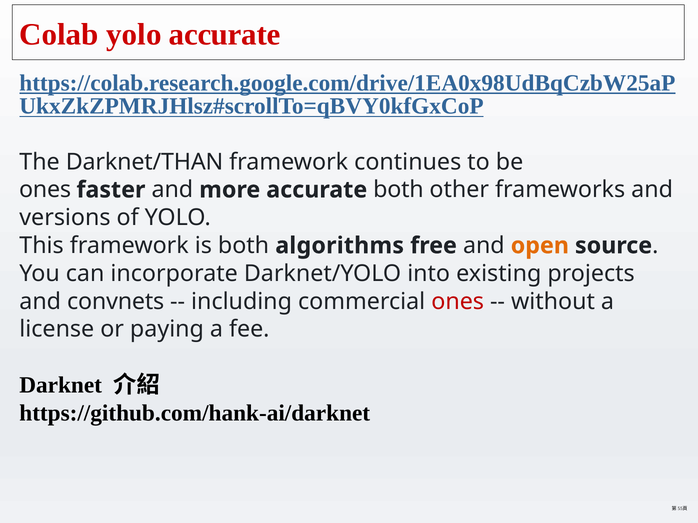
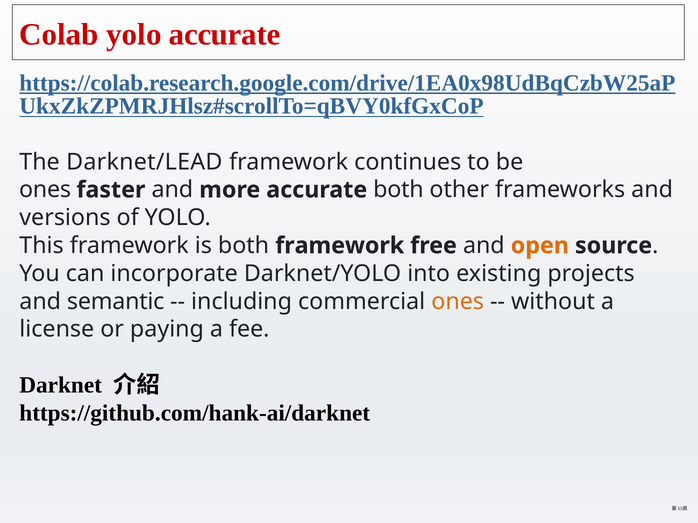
Darknet/THAN: Darknet/THAN -> Darknet/LEAD
both algorithms: algorithms -> framework
convnets: convnets -> semantic
ones at (458, 302) colour: red -> orange
